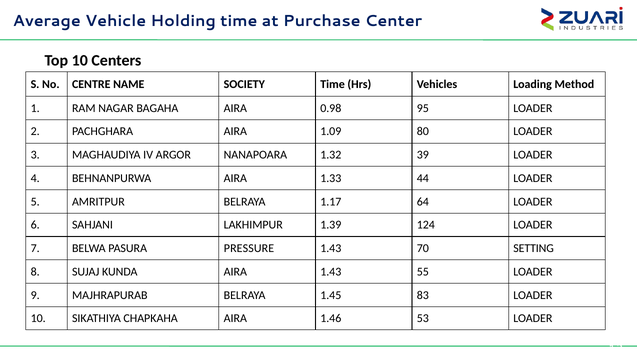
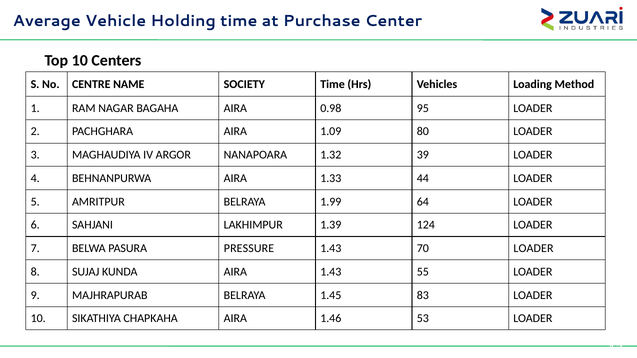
1.17: 1.17 -> 1.99
70 SETTING: SETTING -> LOADER
